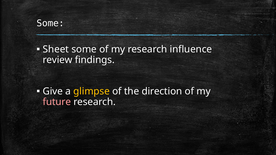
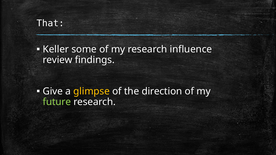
Some at (50, 23): Some -> That
Sheet: Sheet -> Keller
future colour: pink -> light green
